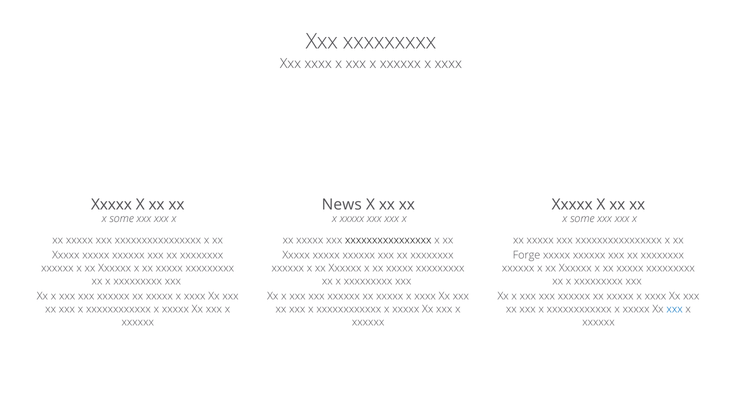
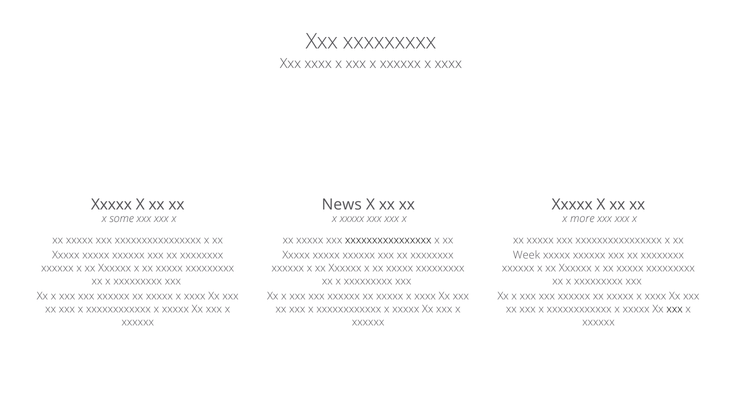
some at (582, 219): some -> more
Forge: Forge -> Week
xxx at (675, 310) colour: blue -> black
